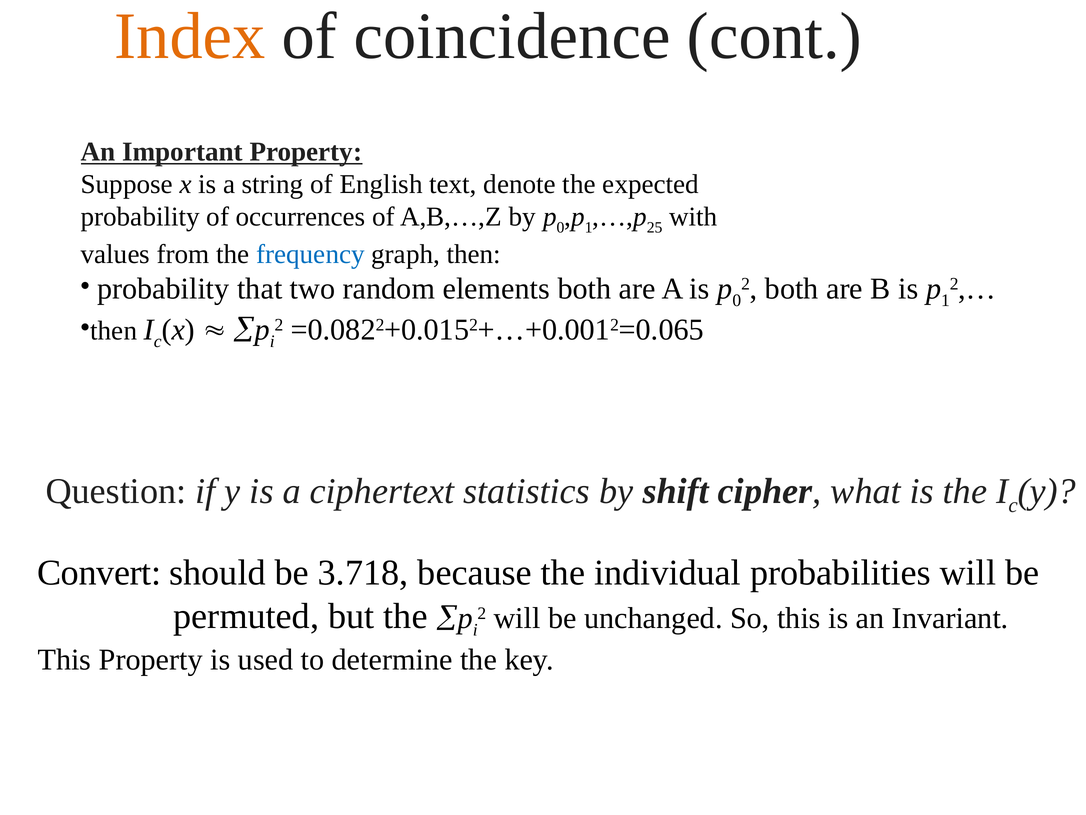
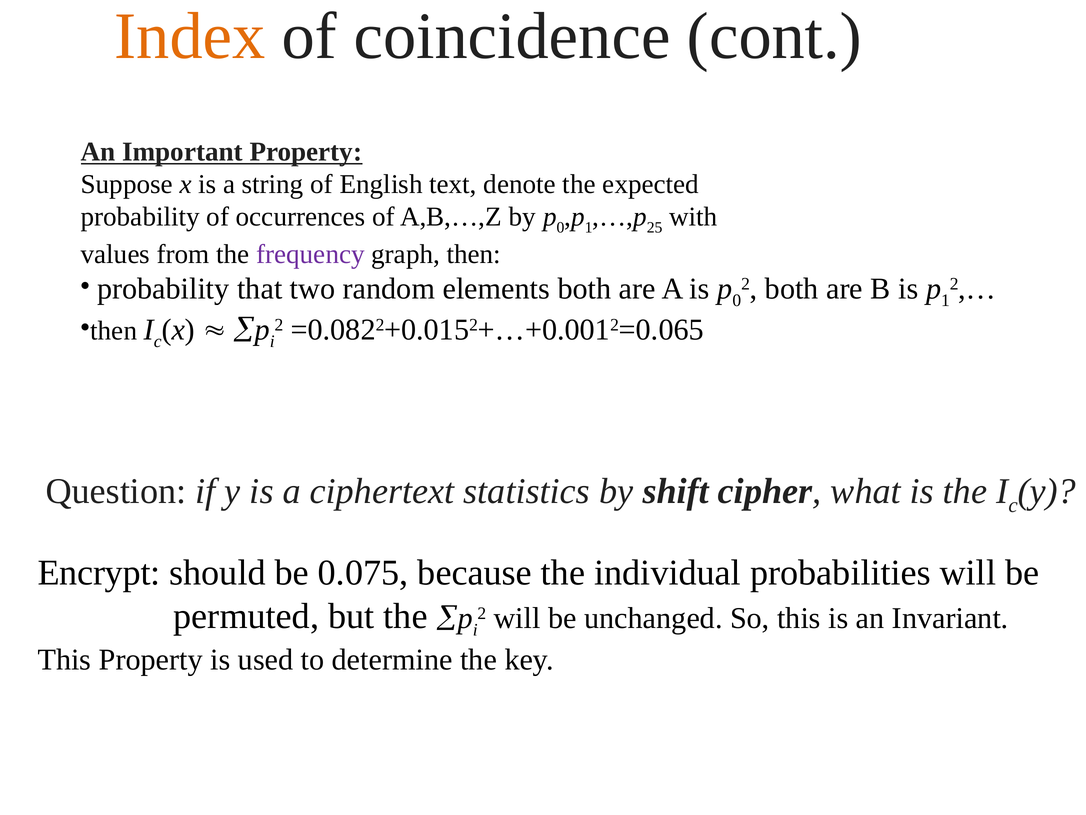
frequency colour: blue -> purple
Convert: Convert -> Encrypt
3.718: 3.718 -> 0.075
